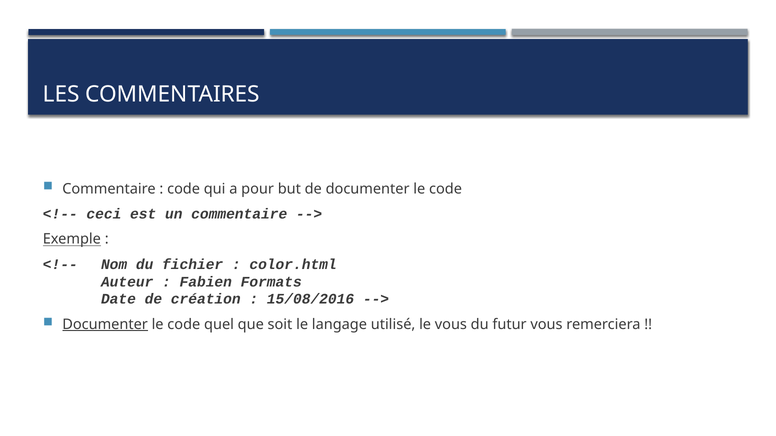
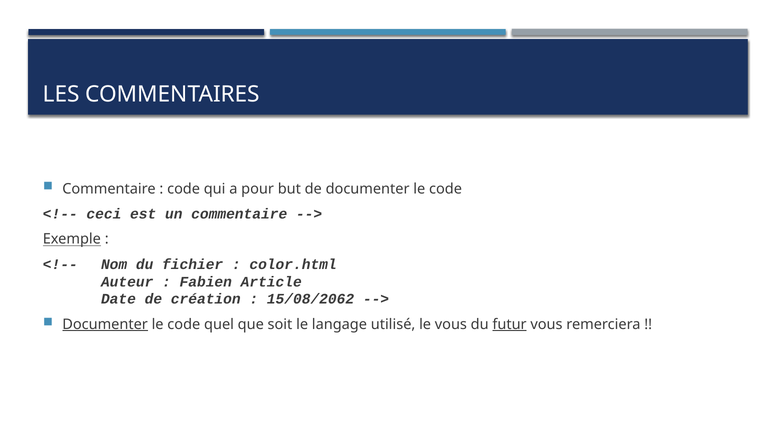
Formats: Formats -> Article
15/08/2016: 15/08/2016 -> 15/08/2062
futur underline: none -> present
